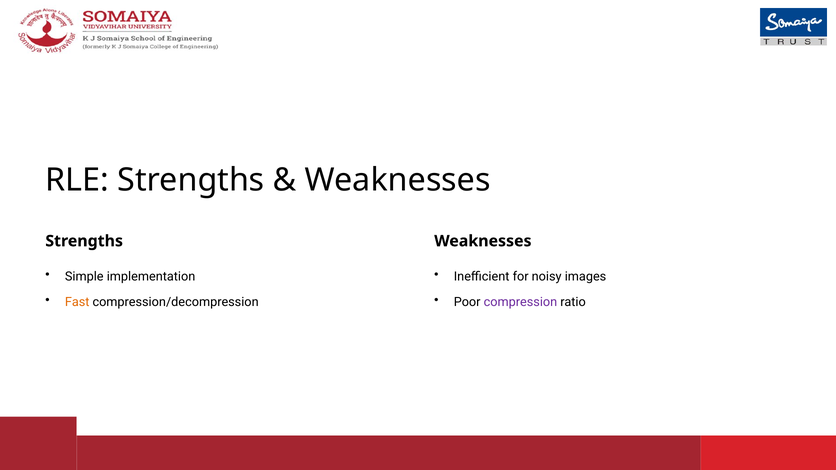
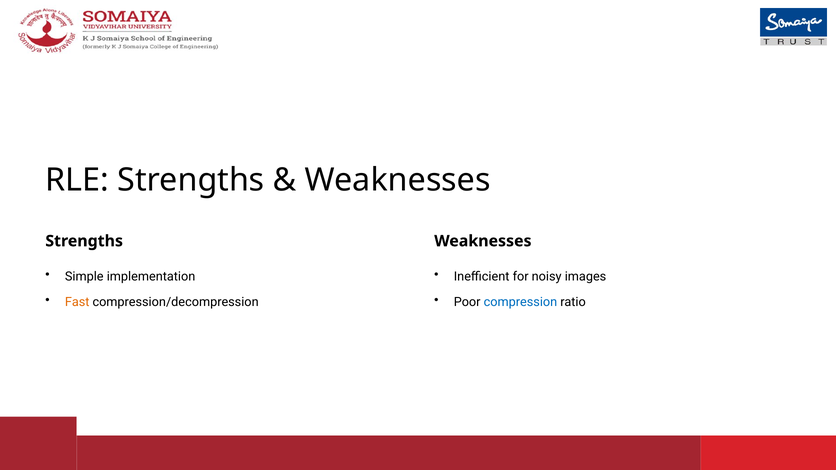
compression colour: purple -> blue
